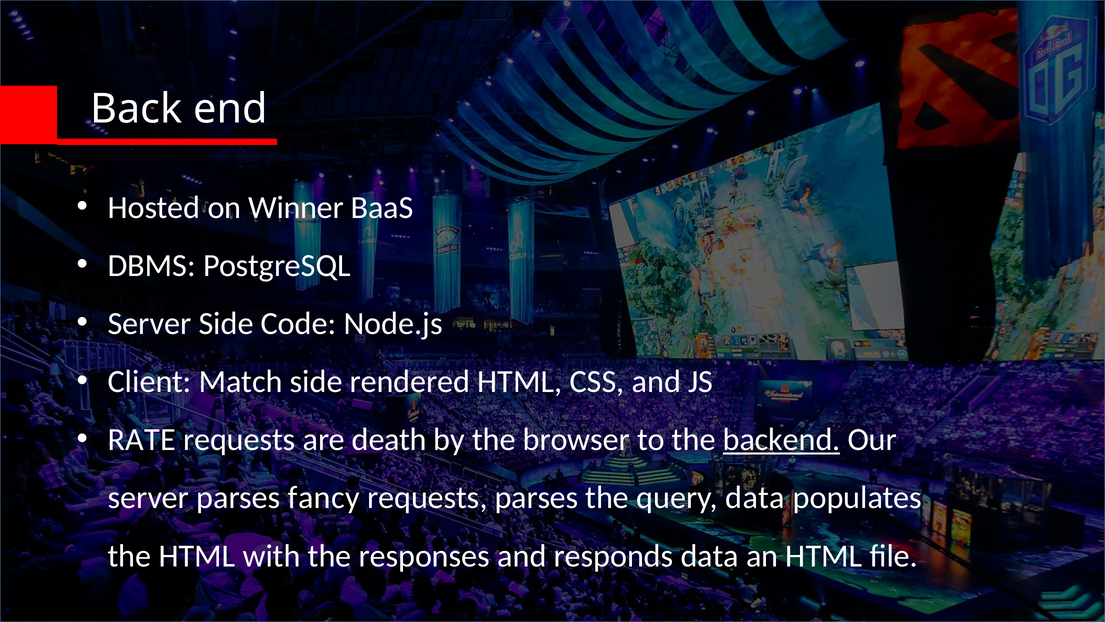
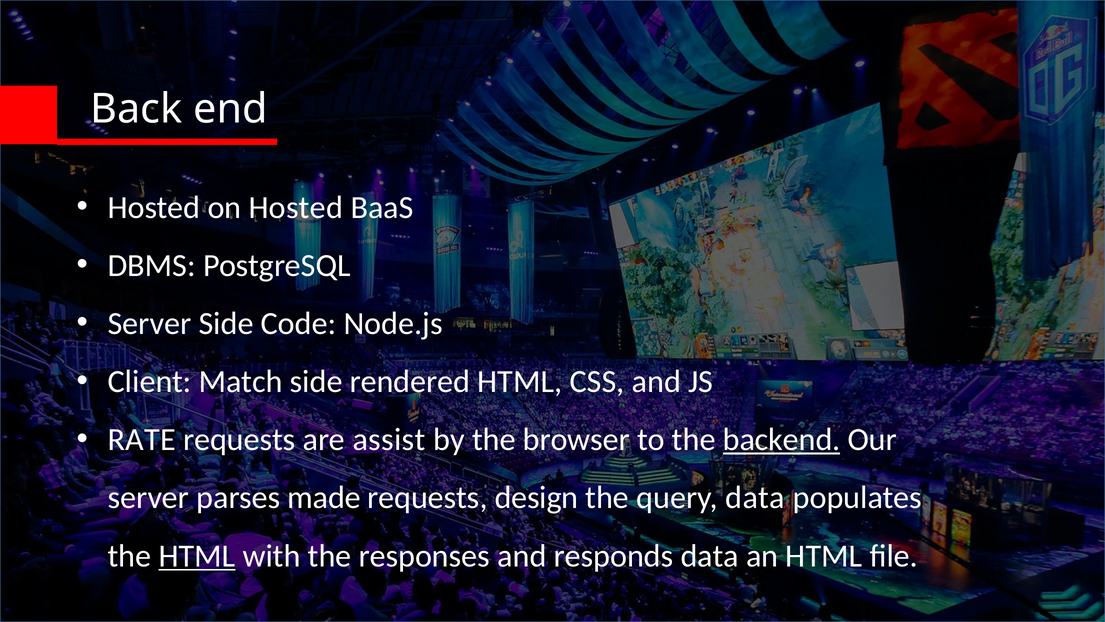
on Winner: Winner -> Hosted
death: death -> assist
fancy: fancy -> made
requests parses: parses -> design
HTML at (197, 555) underline: none -> present
